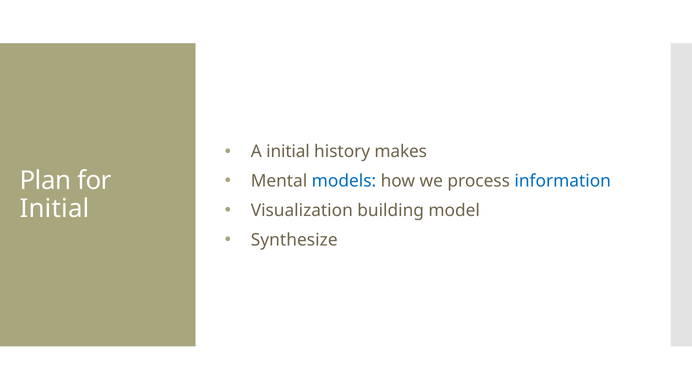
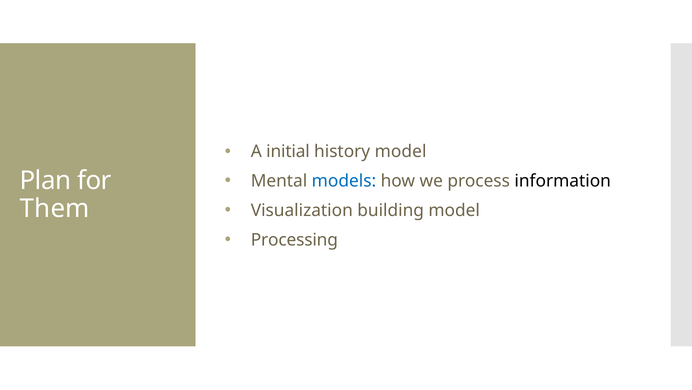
history makes: makes -> model
information colour: blue -> black
Initial at (55, 208): Initial -> Them
Synthesize: Synthesize -> Processing
